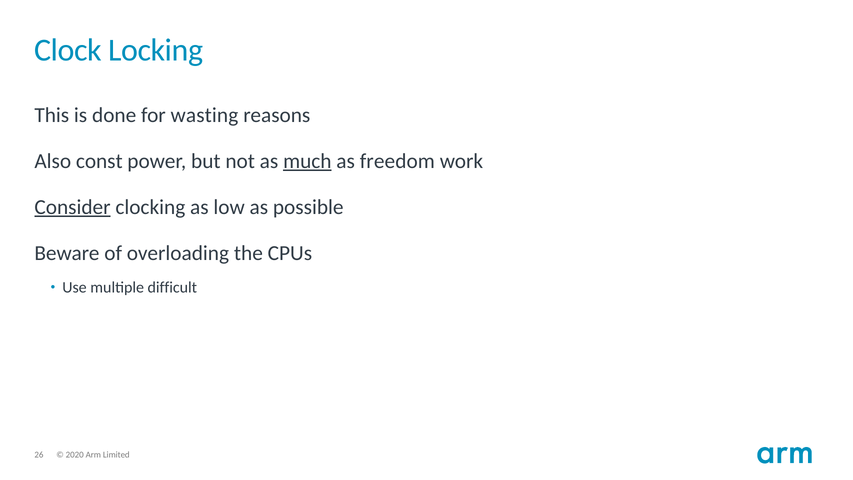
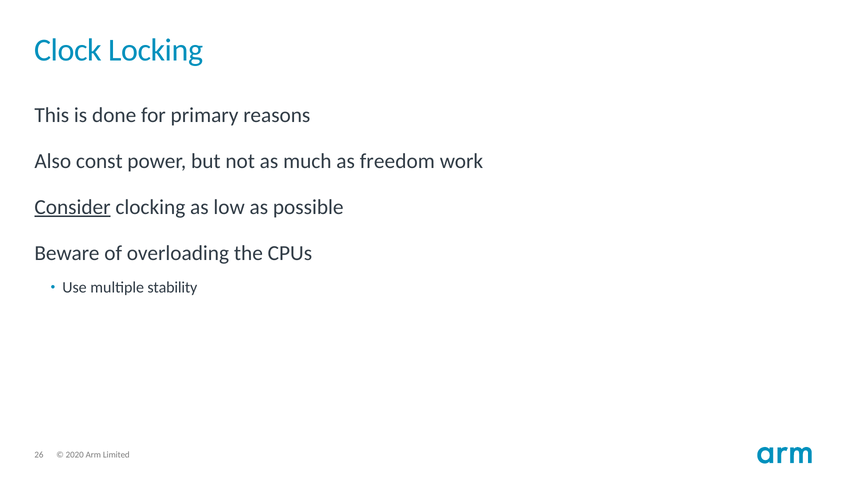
wasting: wasting -> primary
much underline: present -> none
difficult: difficult -> stability
